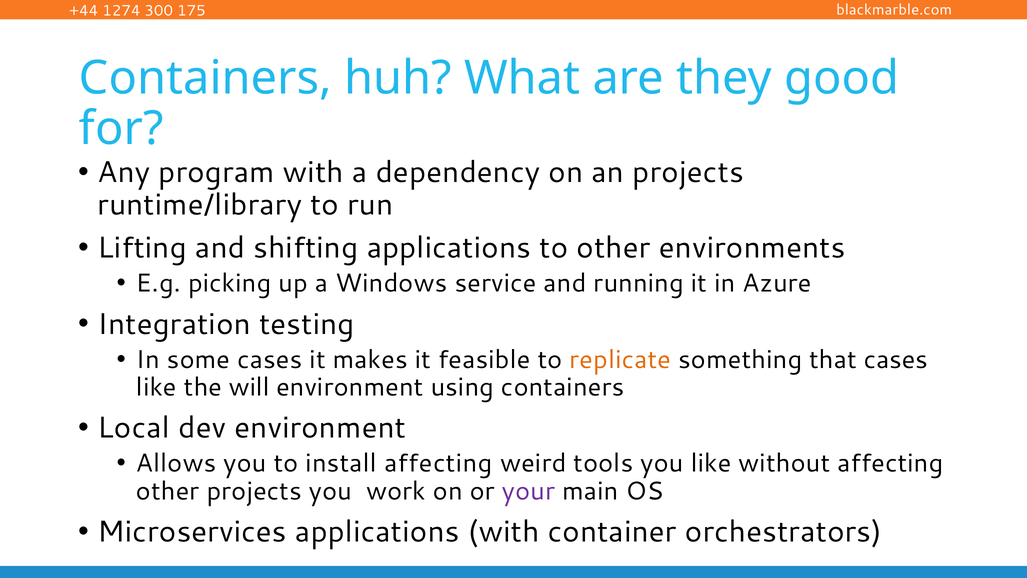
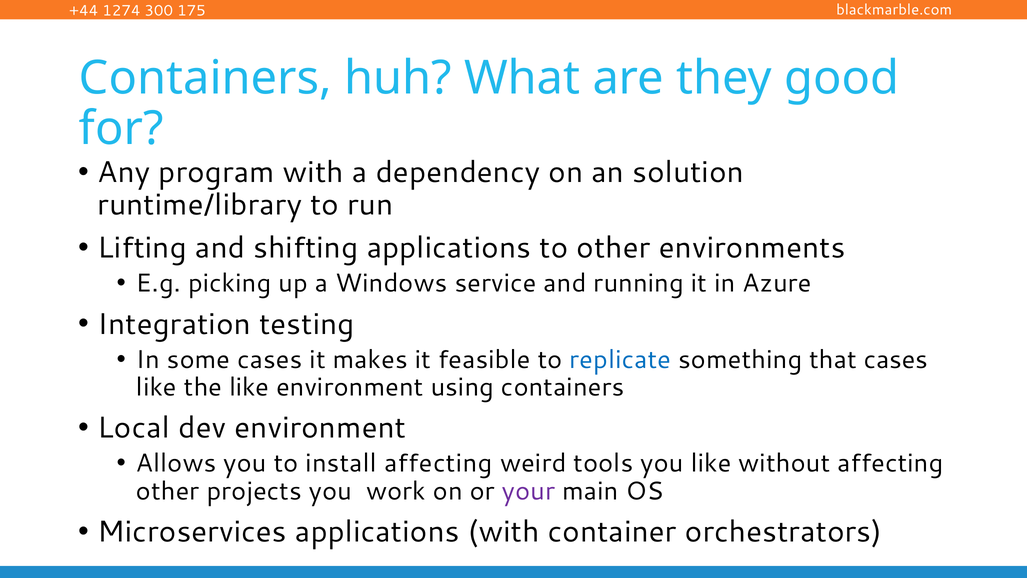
an projects: projects -> solution
replicate colour: orange -> blue
the will: will -> like
